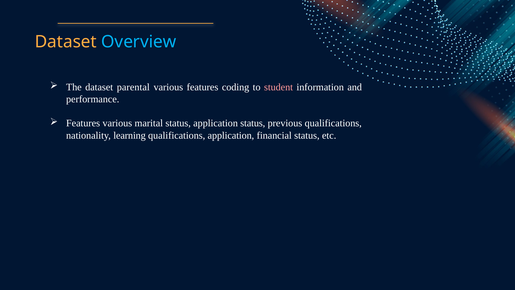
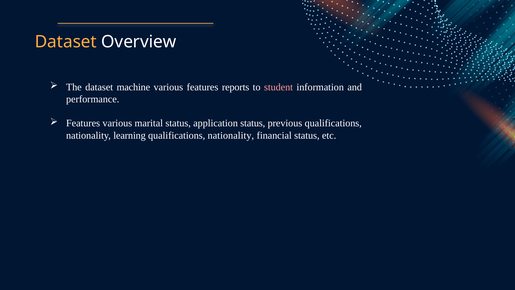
Overview colour: light blue -> white
parental: parental -> machine
coding: coding -> reports
application at (231, 135): application -> nationality
